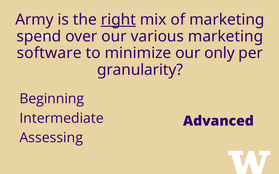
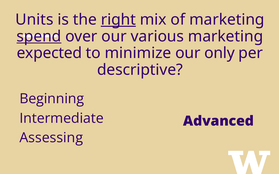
Army: Army -> Units
spend underline: none -> present
software: software -> expected
granularity: granularity -> descriptive
